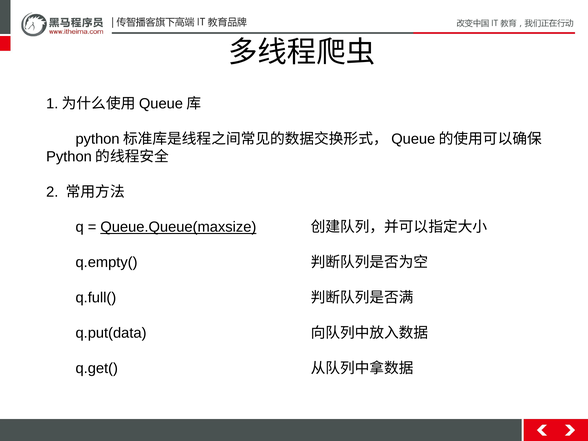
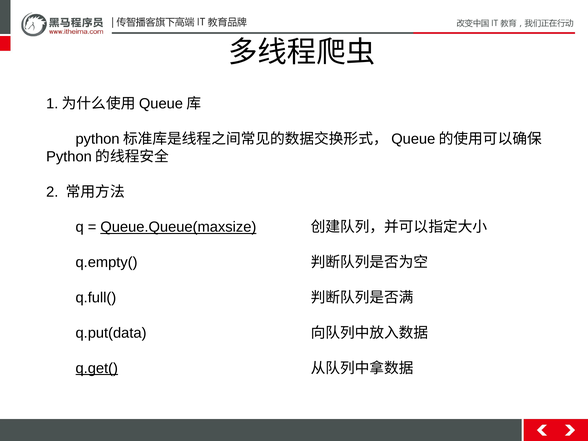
q.get( underline: none -> present
